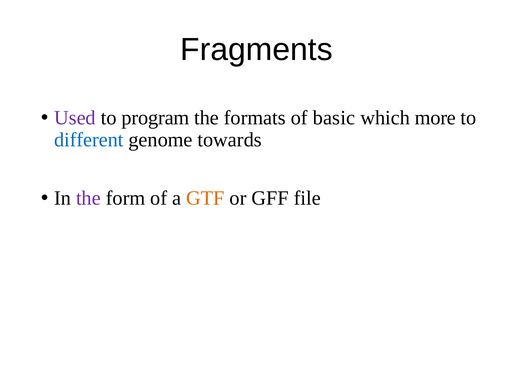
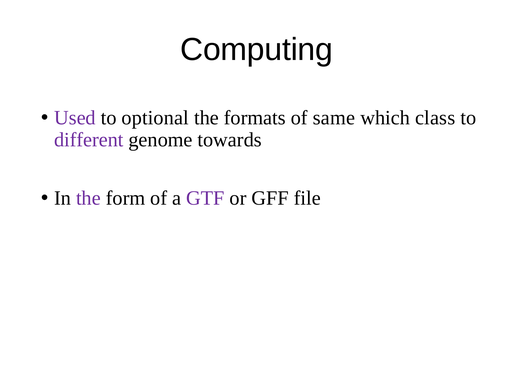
Fragments: Fragments -> Computing
program: program -> optional
basic: basic -> same
more: more -> class
different colour: blue -> purple
GTF colour: orange -> purple
